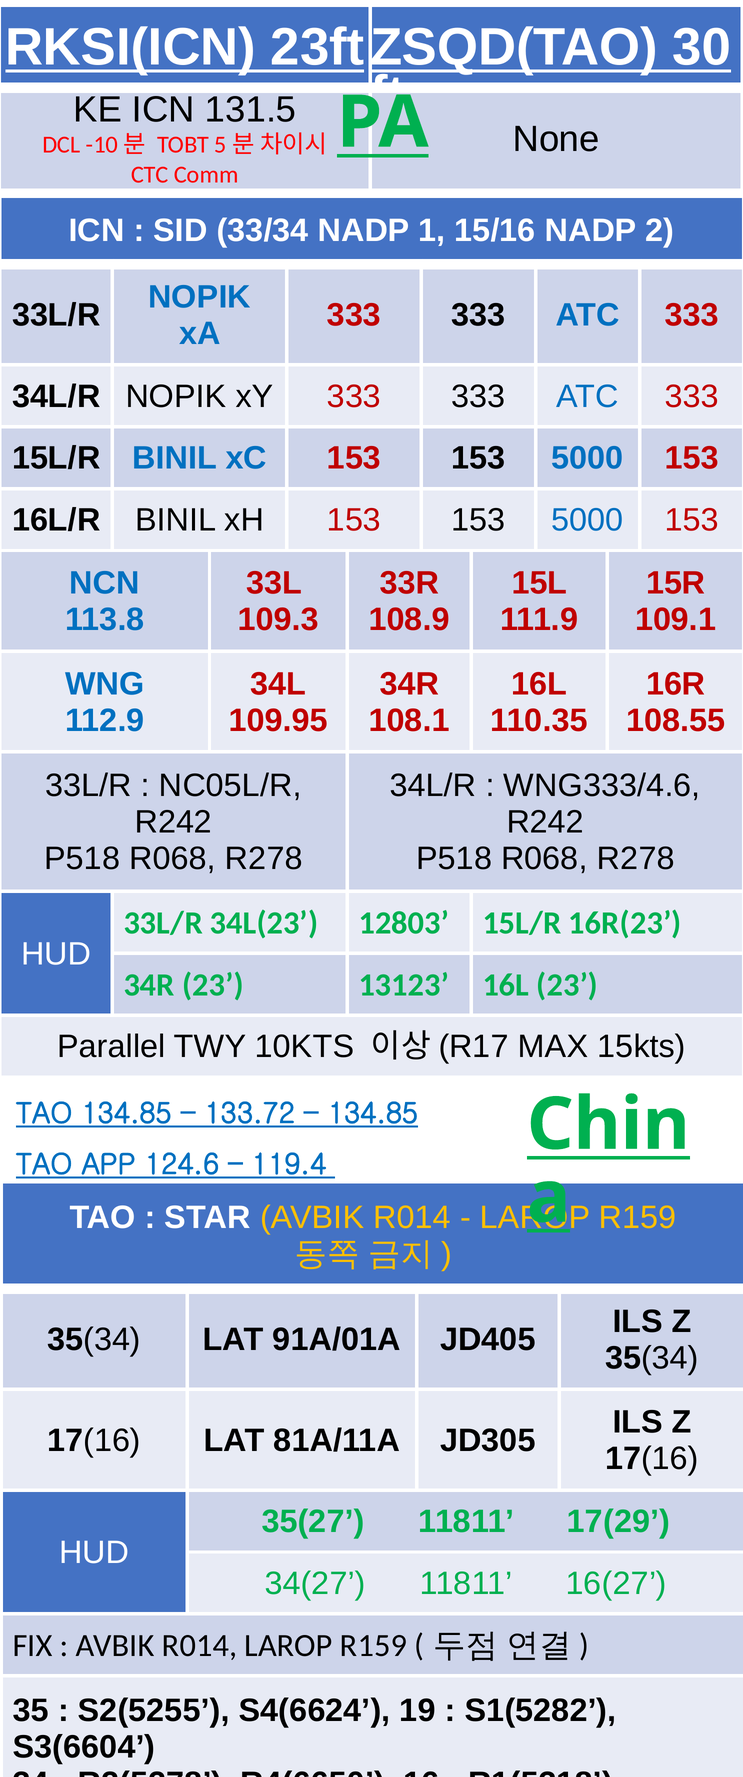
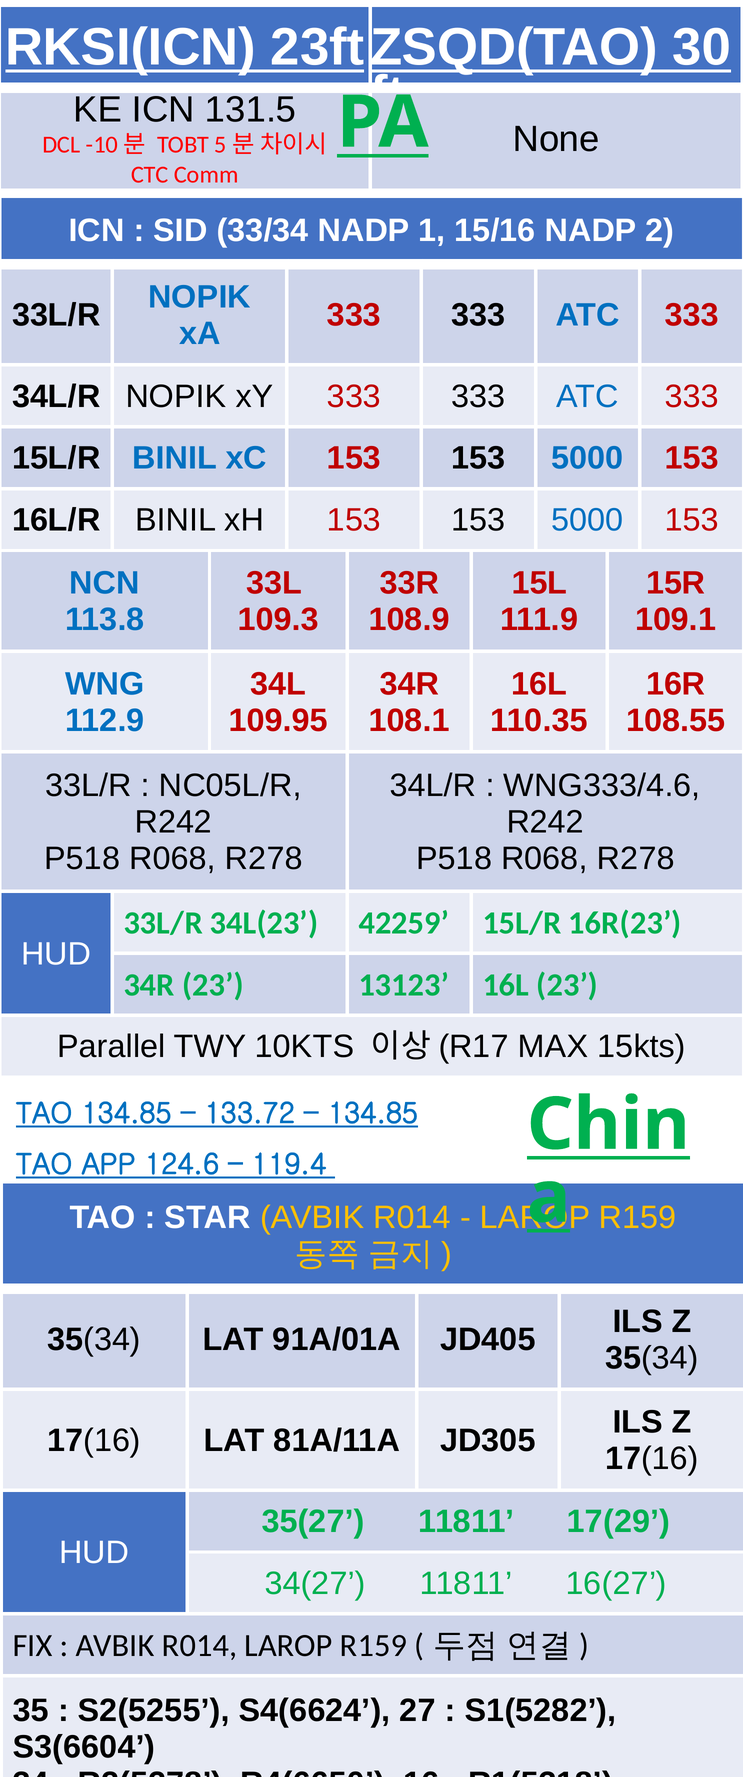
12803: 12803 -> 42259
19: 19 -> 27
